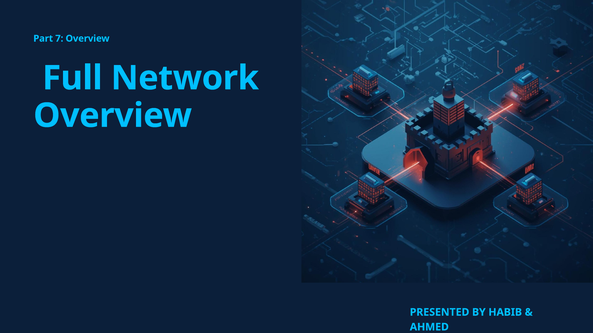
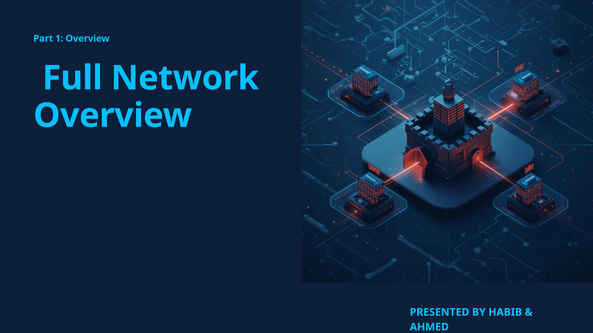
7: 7 -> 1
